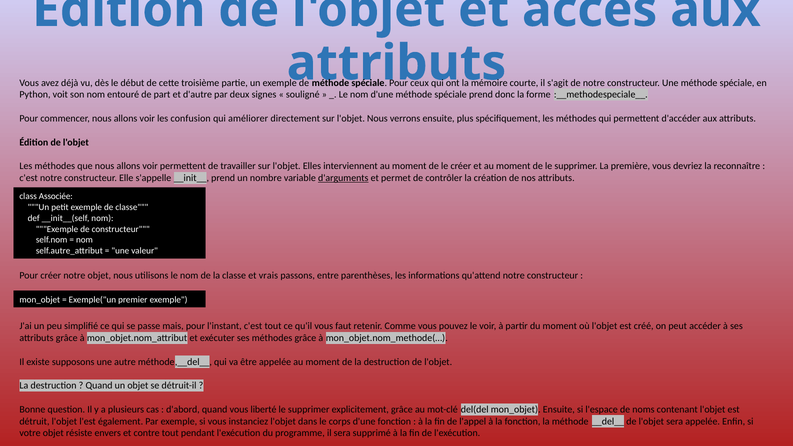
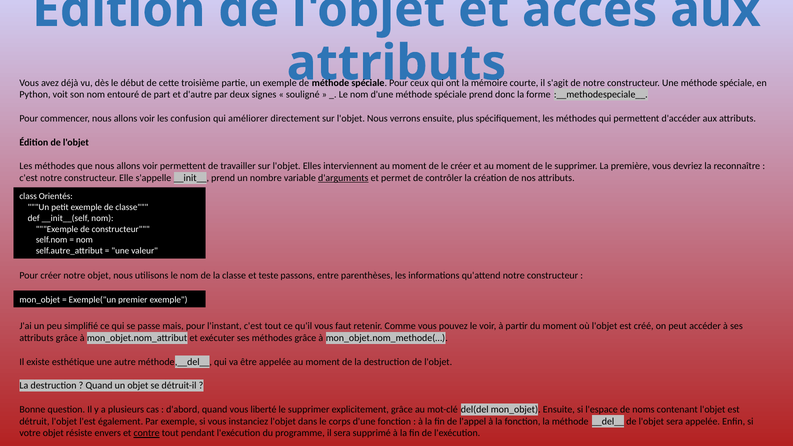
Associée: Associée -> Orientés
vrais: vrais -> teste
supposons: supposons -> esthétique
contre underline: none -> present
